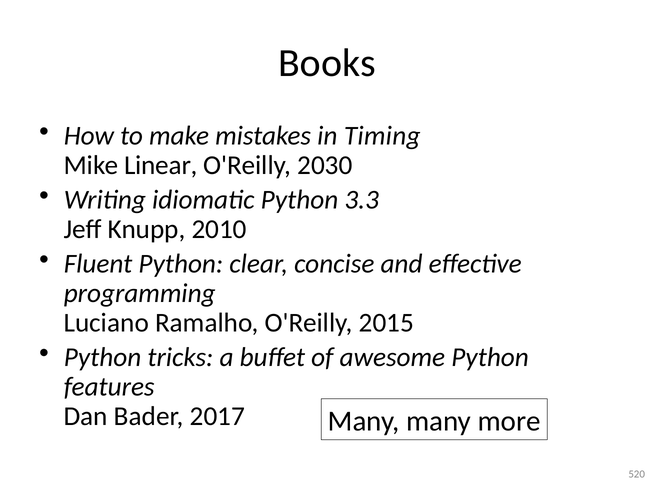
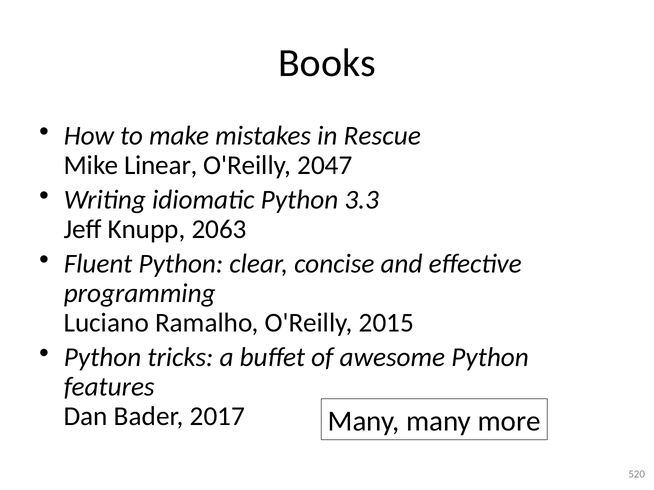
Timing: Timing -> Rescue
2030: 2030 -> 2047
2010: 2010 -> 2063
